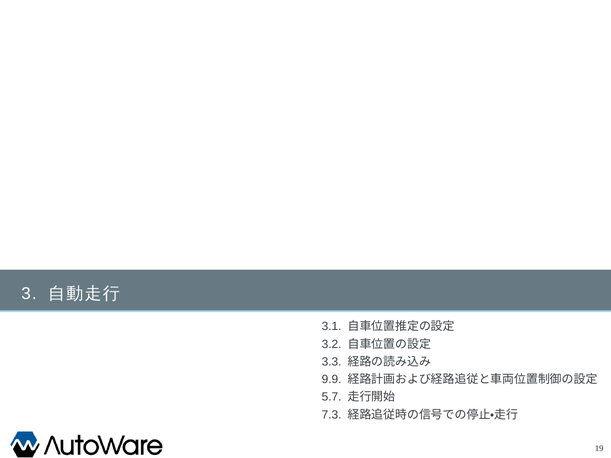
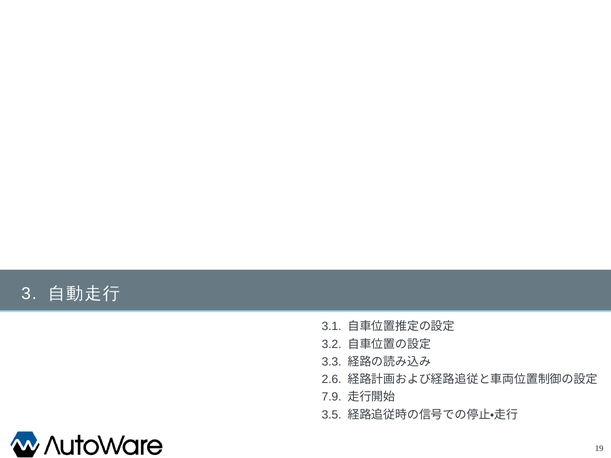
9.9: 9.9 -> 2.6
5.7: 5.7 -> 7.9
7.3: 7.3 -> 3.5
